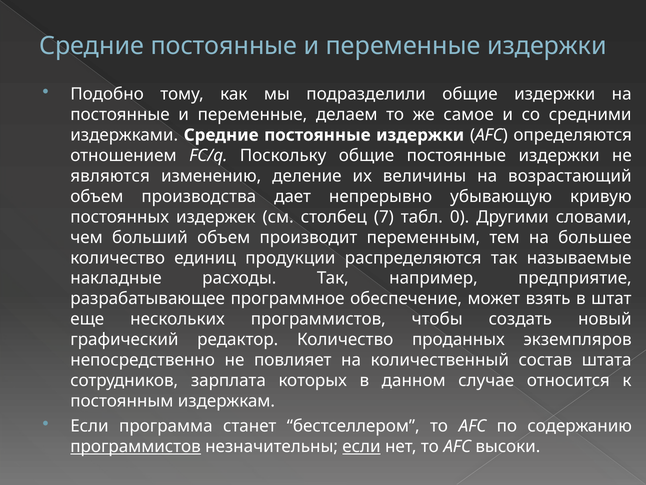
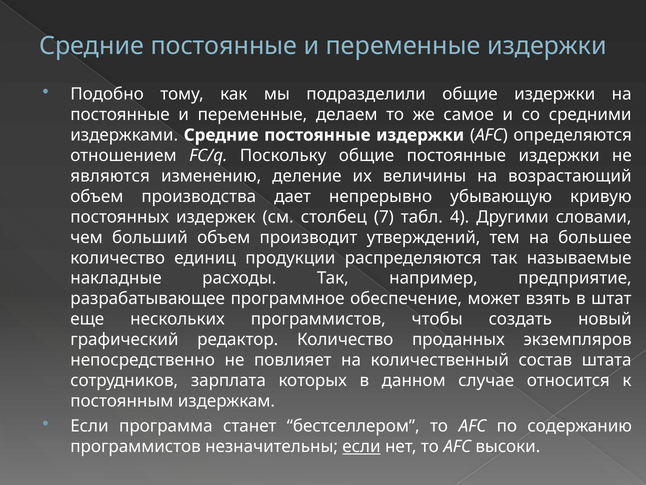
0: 0 -> 4
переменным: переменным -> утверждений
программистов at (136, 446) underline: present -> none
